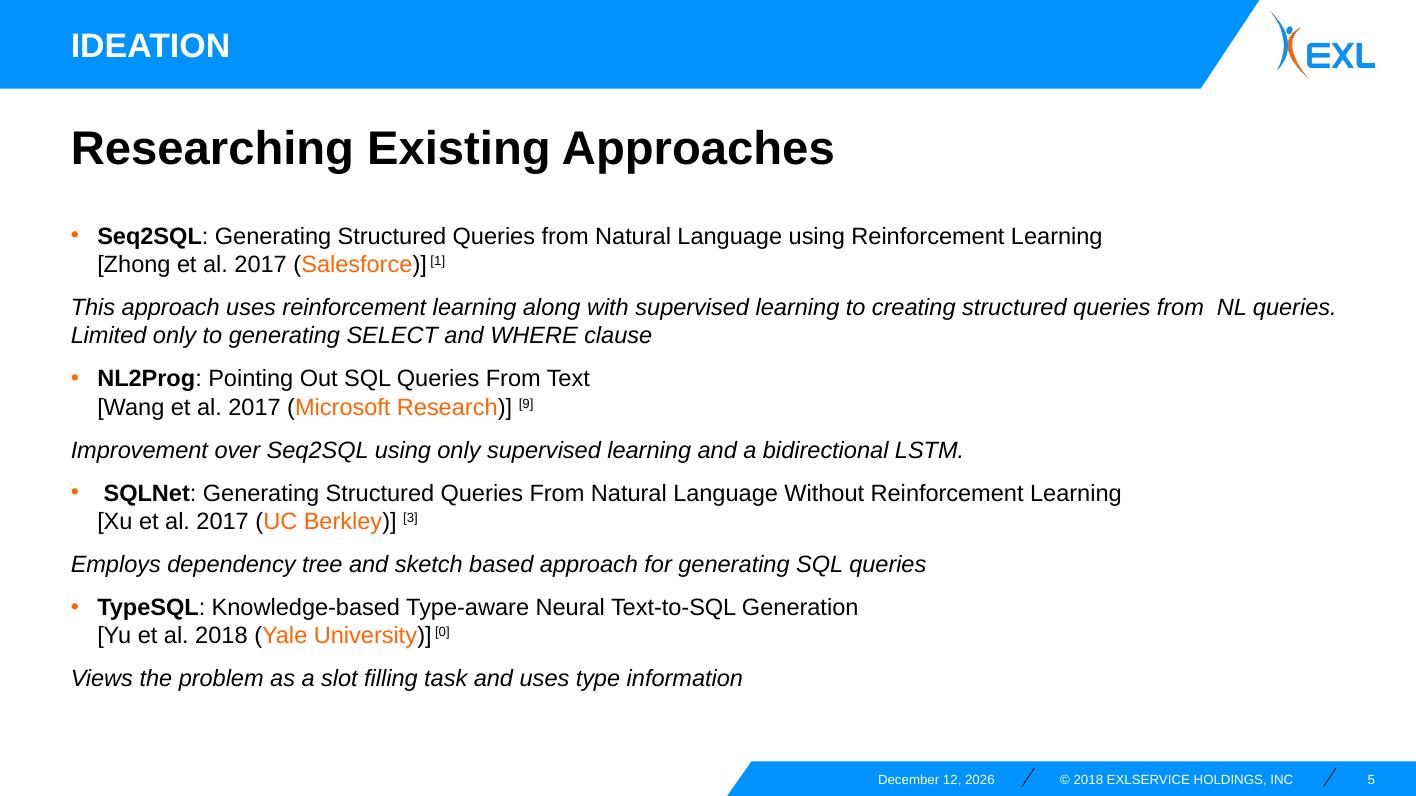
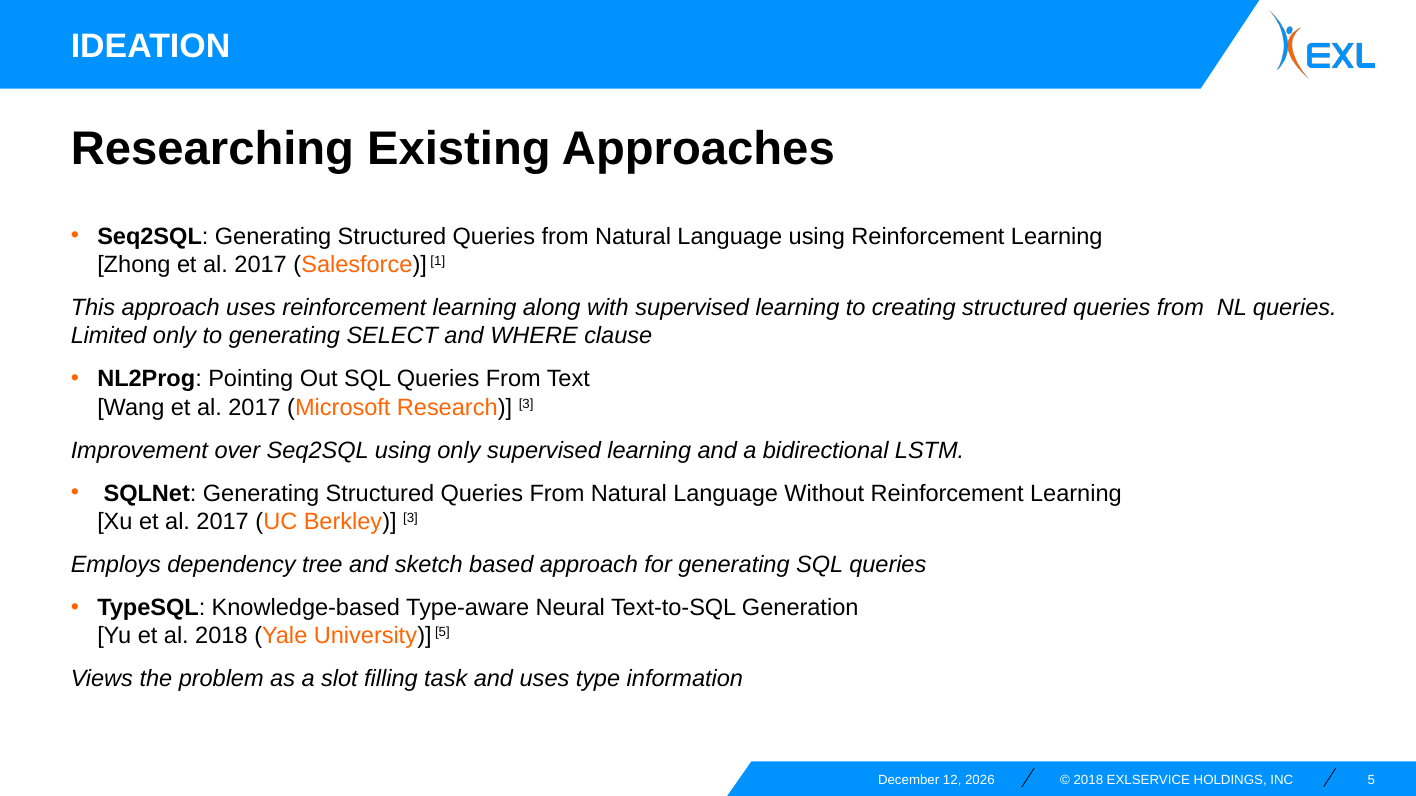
Research 9: 9 -> 3
University 0: 0 -> 5
